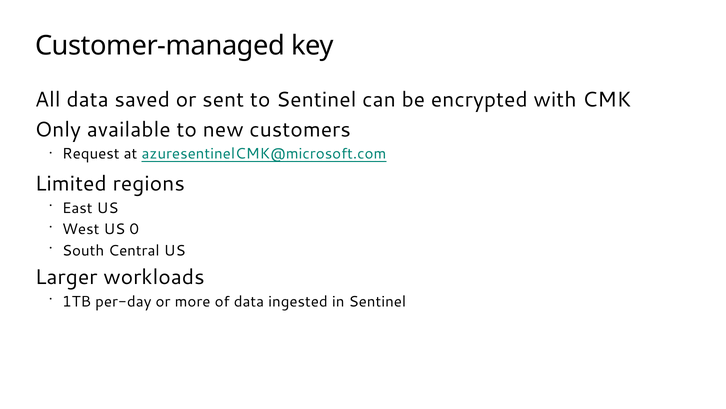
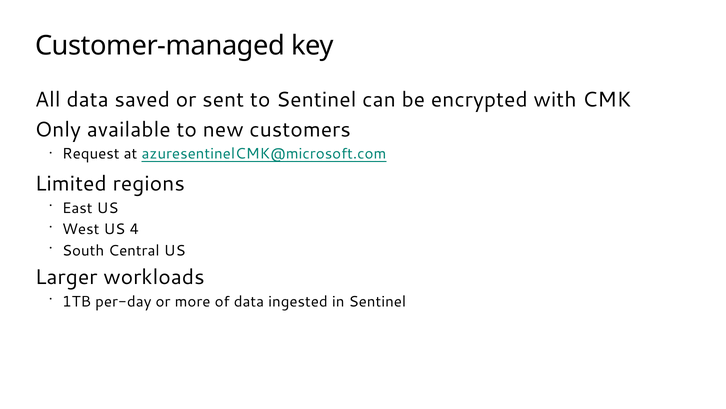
0: 0 -> 4
